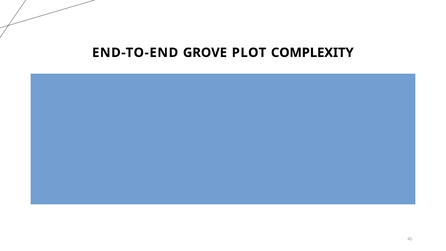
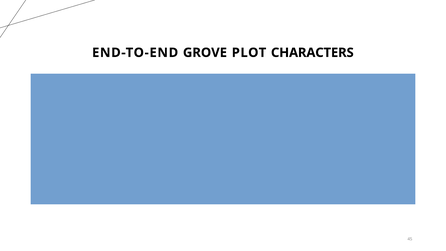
COMPLEXITY: COMPLEXITY -> CHARACTERS
